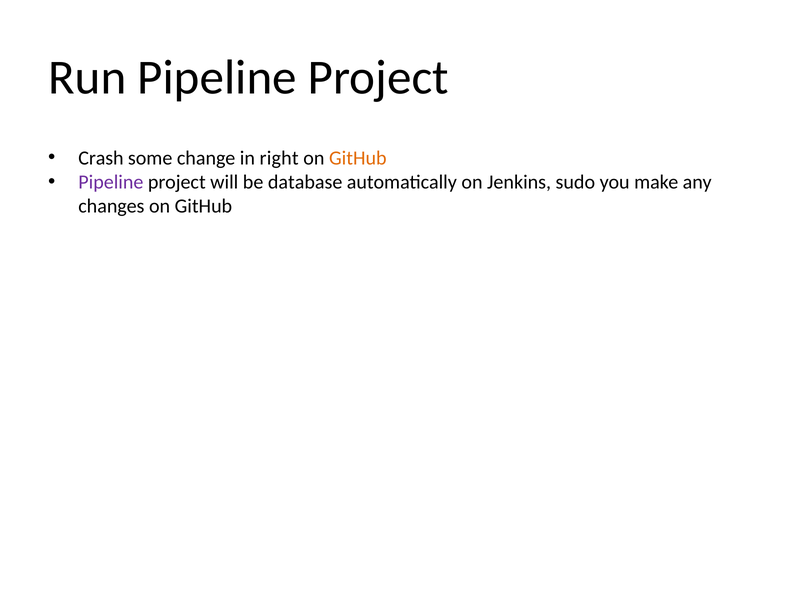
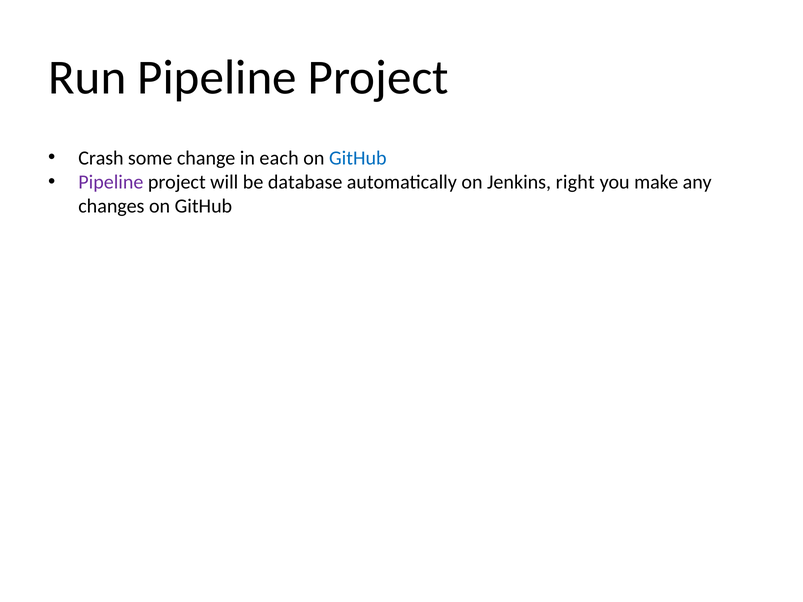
right: right -> each
GitHub at (358, 158) colour: orange -> blue
sudo: sudo -> right
